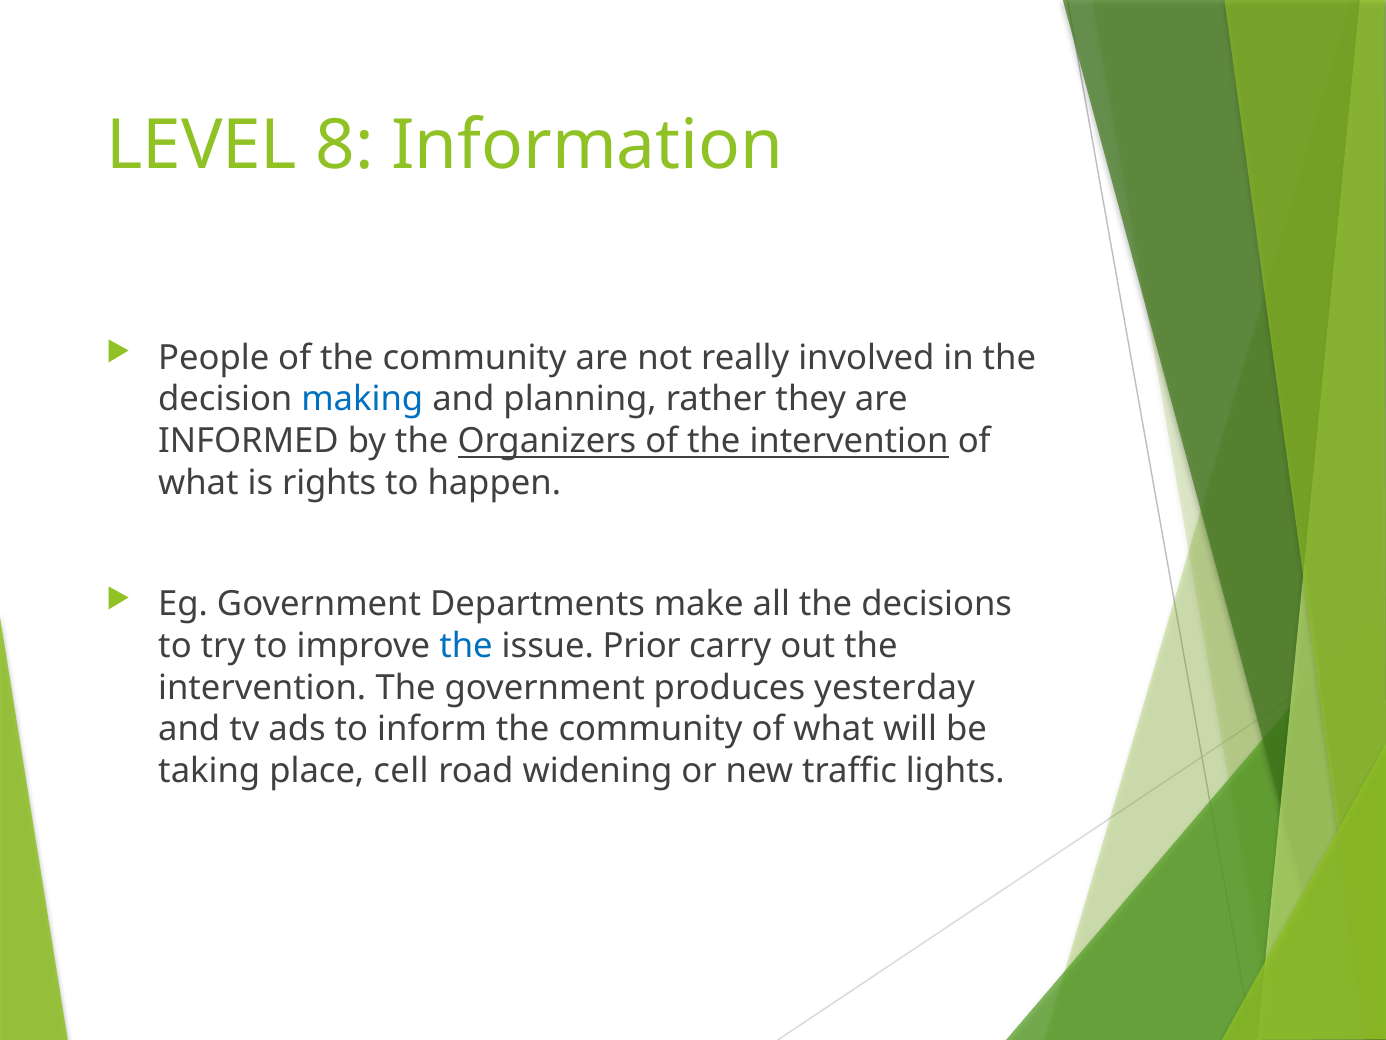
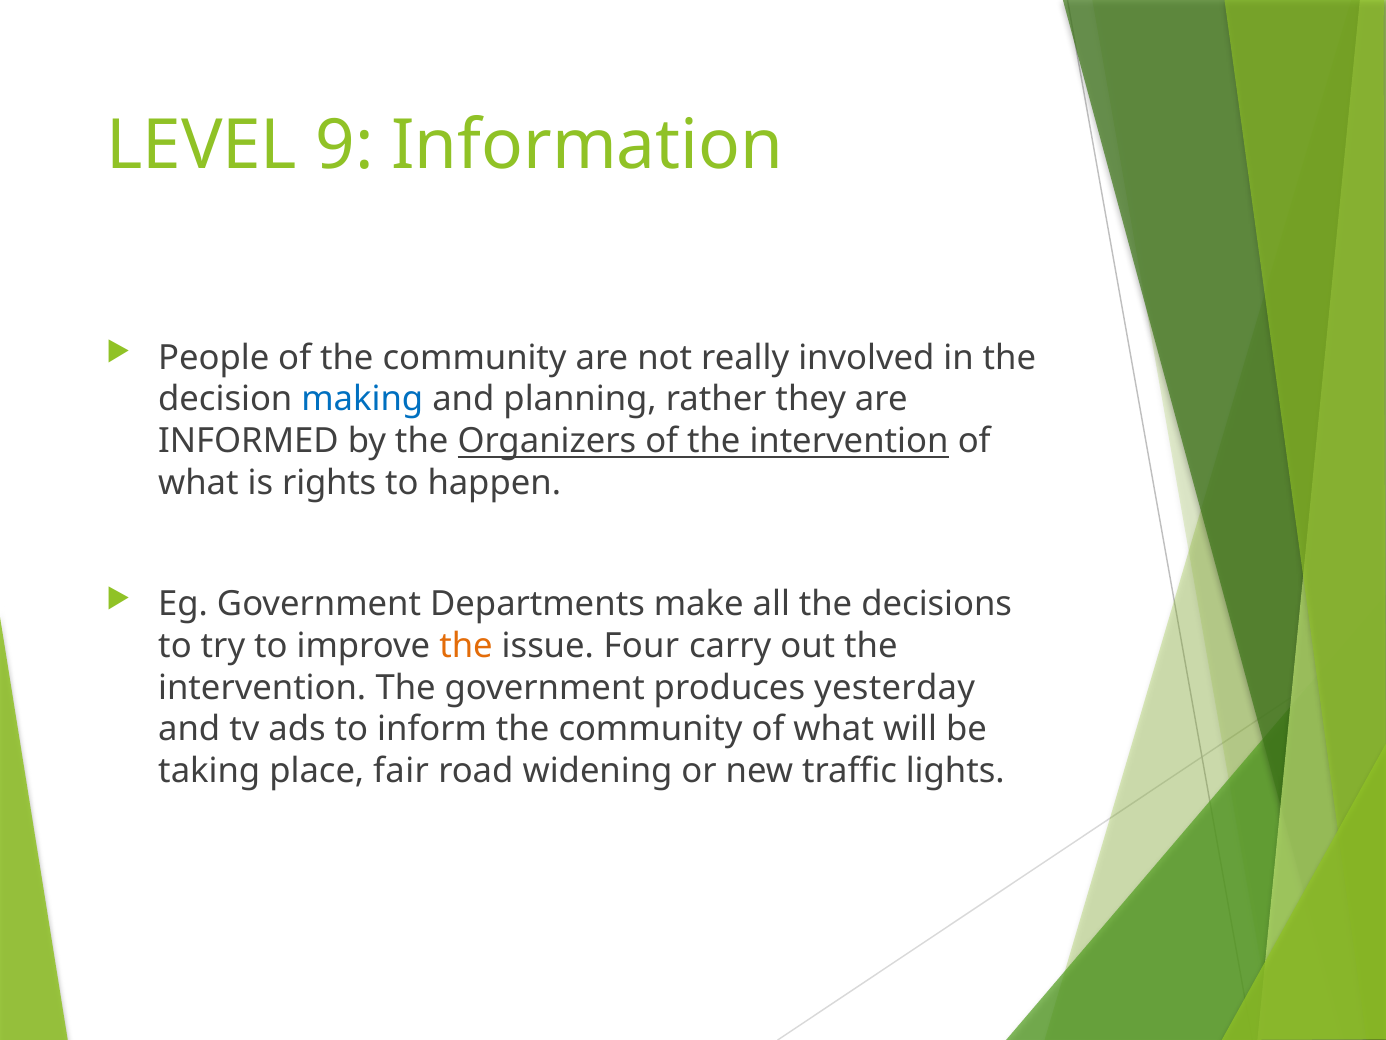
8: 8 -> 9
the at (466, 646) colour: blue -> orange
Prior: Prior -> Four
cell: cell -> fair
